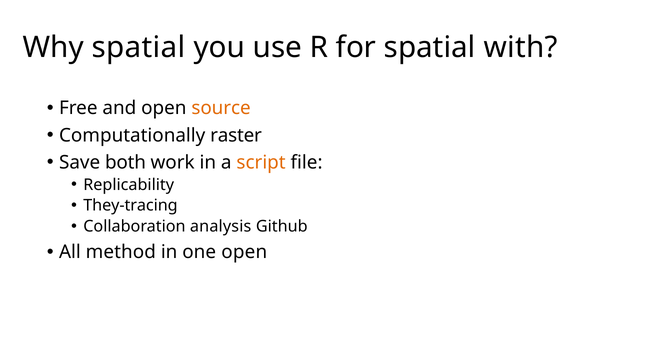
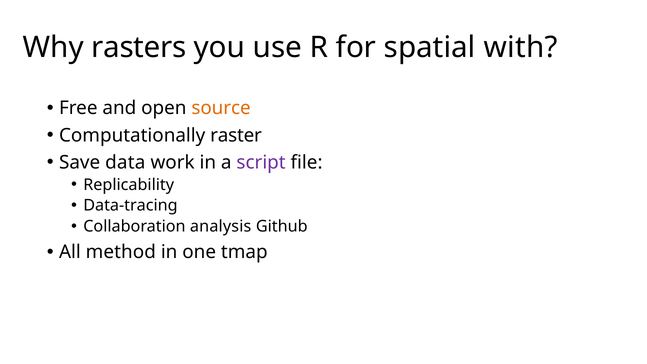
Why spatial: spatial -> rasters
both: both -> data
script colour: orange -> purple
They-tracing: They-tracing -> Data-tracing
one open: open -> tmap
